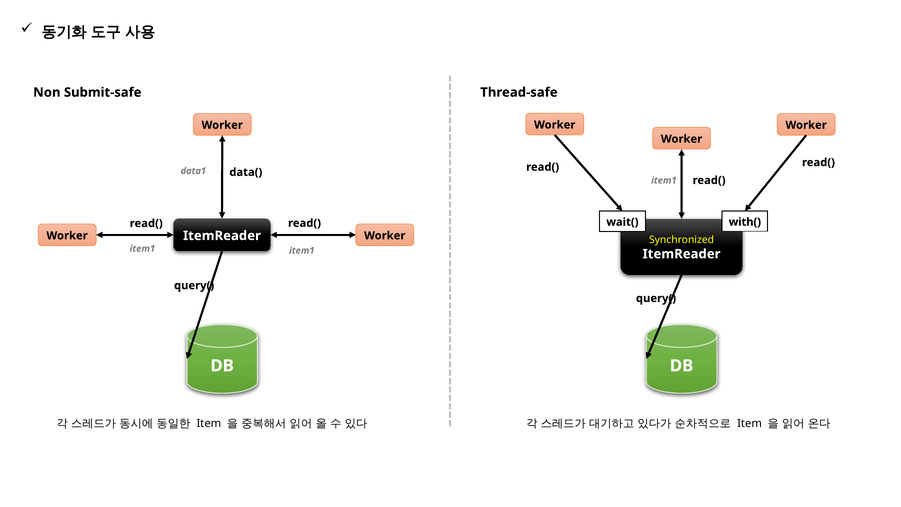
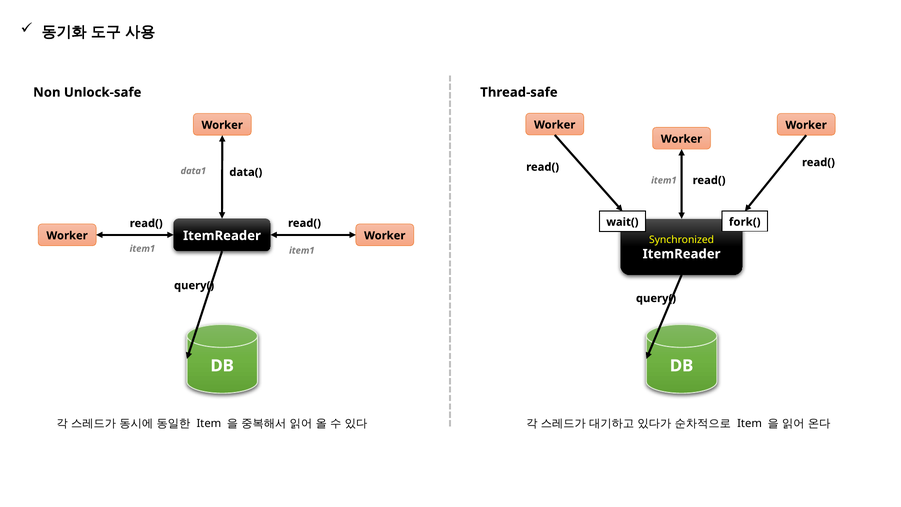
Submit-safe: Submit-safe -> Unlock-safe
with(: with( -> fork(
